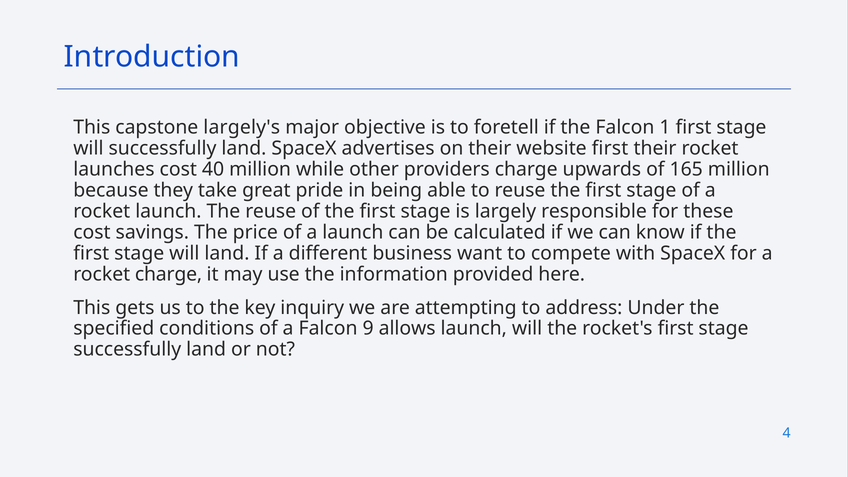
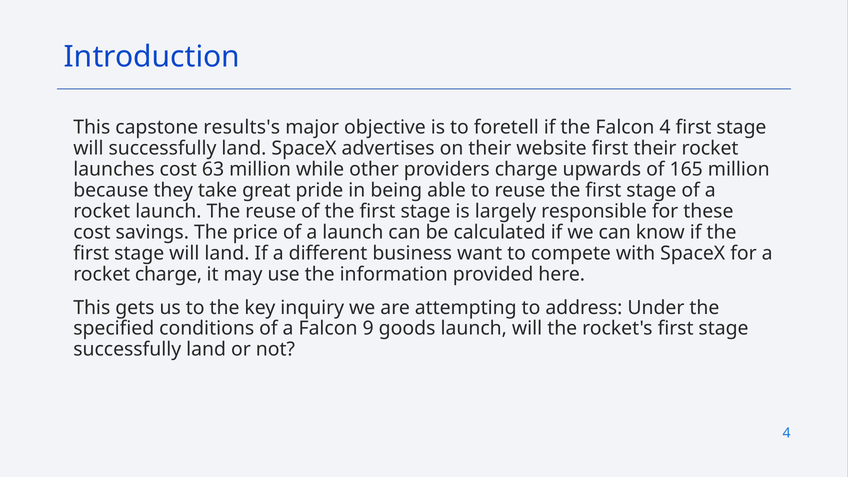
largely's: largely's -> results's
Falcon 1: 1 -> 4
40: 40 -> 63
allows: allows -> goods
